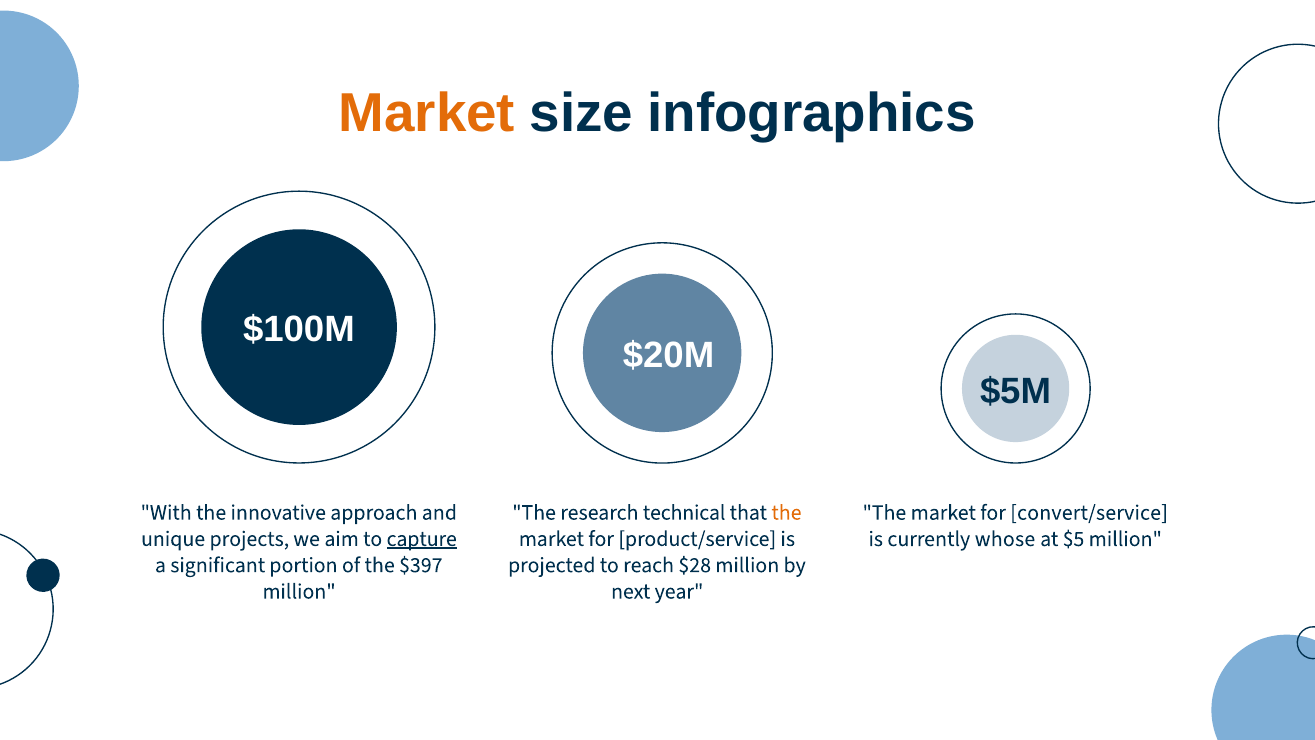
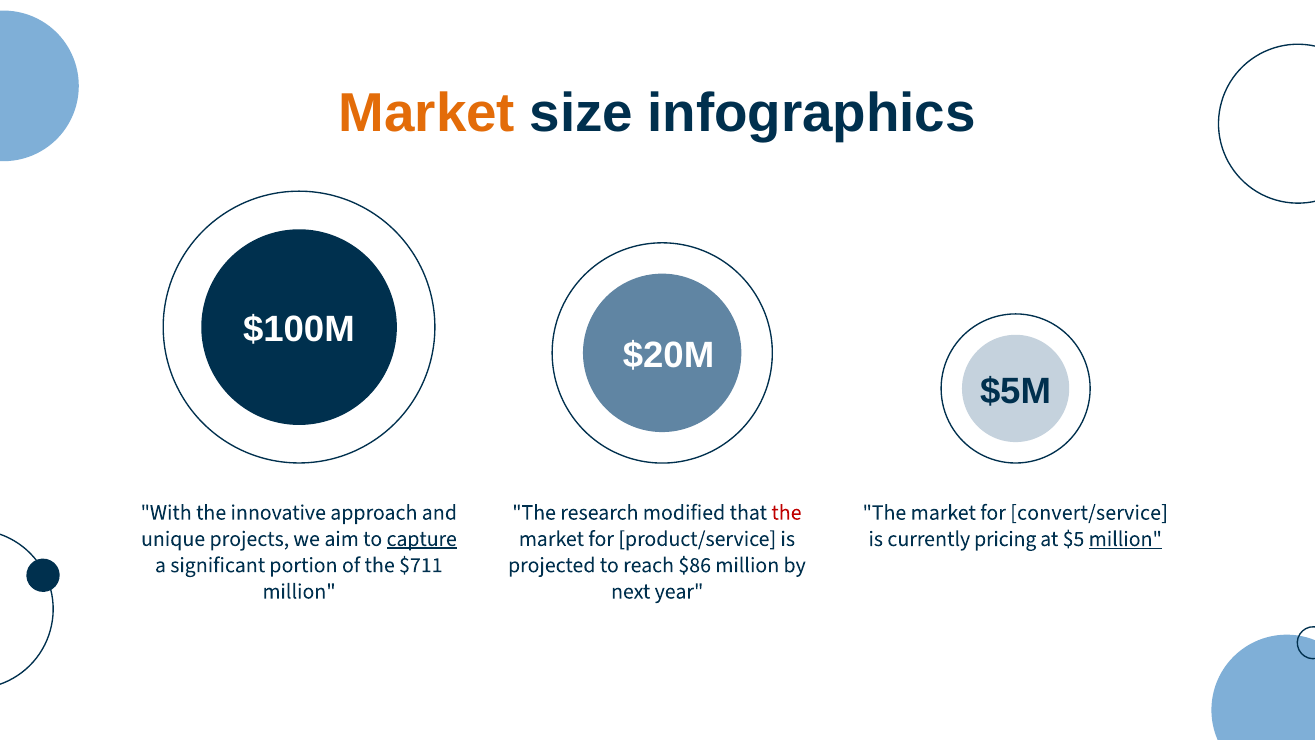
technical: technical -> modified
the at (786, 512) colour: orange -> red
whose: whose -> pricing
million at (1125, 539) underline: none -> present
$397: $397 -> $711
$28: $28 -> $86
